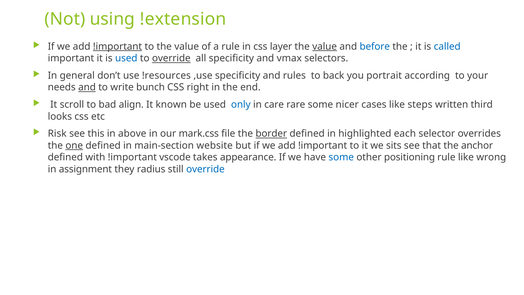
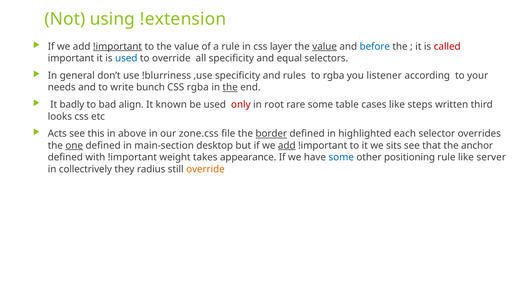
called colour: blue -> red
override at (171, 58) underline: present -> none
vmax: vmax -> equal
!resources: !resources -> !blurriness
to back: back -> rgba
portrait: portrait -> listener
and at (87, 87) underline: present -> none
CSS right: right -> rgba
the at (230, 87) underline: none -> present
scroll: scroll -> badly
only colour: blue -> red
care: care -> root
nicer: nicer -> table
Risk: Risk -> Acts
mark.css: mark.css -> zone.css
website: website -> desktop
add at (287, 145) underline: none -> present
vscode: vscode -> weight
wrong: wrong -> server
assignment: assignment -> collectrively
override at (205, 169) colour: blue -> orange
